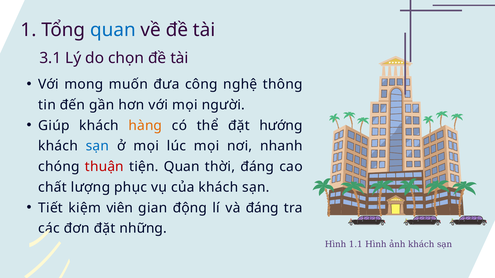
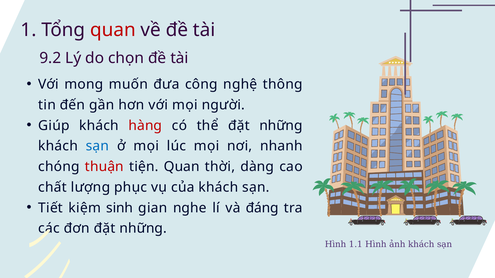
quan at (113, 30) colour: blue -> red
3.1: 3.1 -> 9.2
hàng colour: orange -> red
thể đặt hướng: hướng -> những
thời đáng: đáng -> dàng
viên: viên -> sinh
động: động -> nghe
